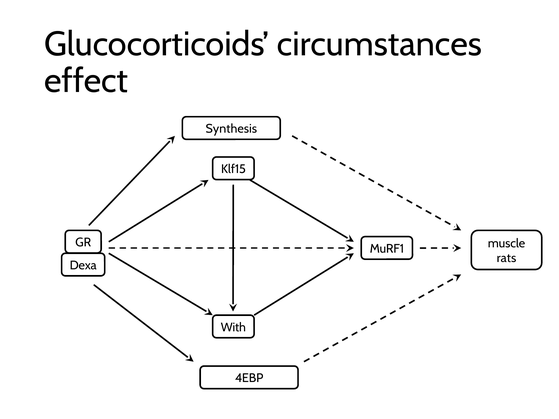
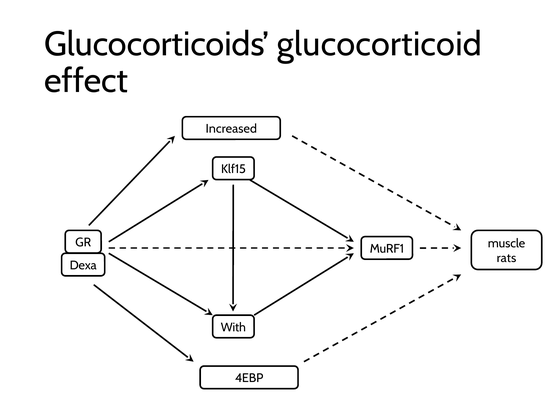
circumstances: circumstances -> glucocorticoid
Synthesis: Synthesis -> Increased
